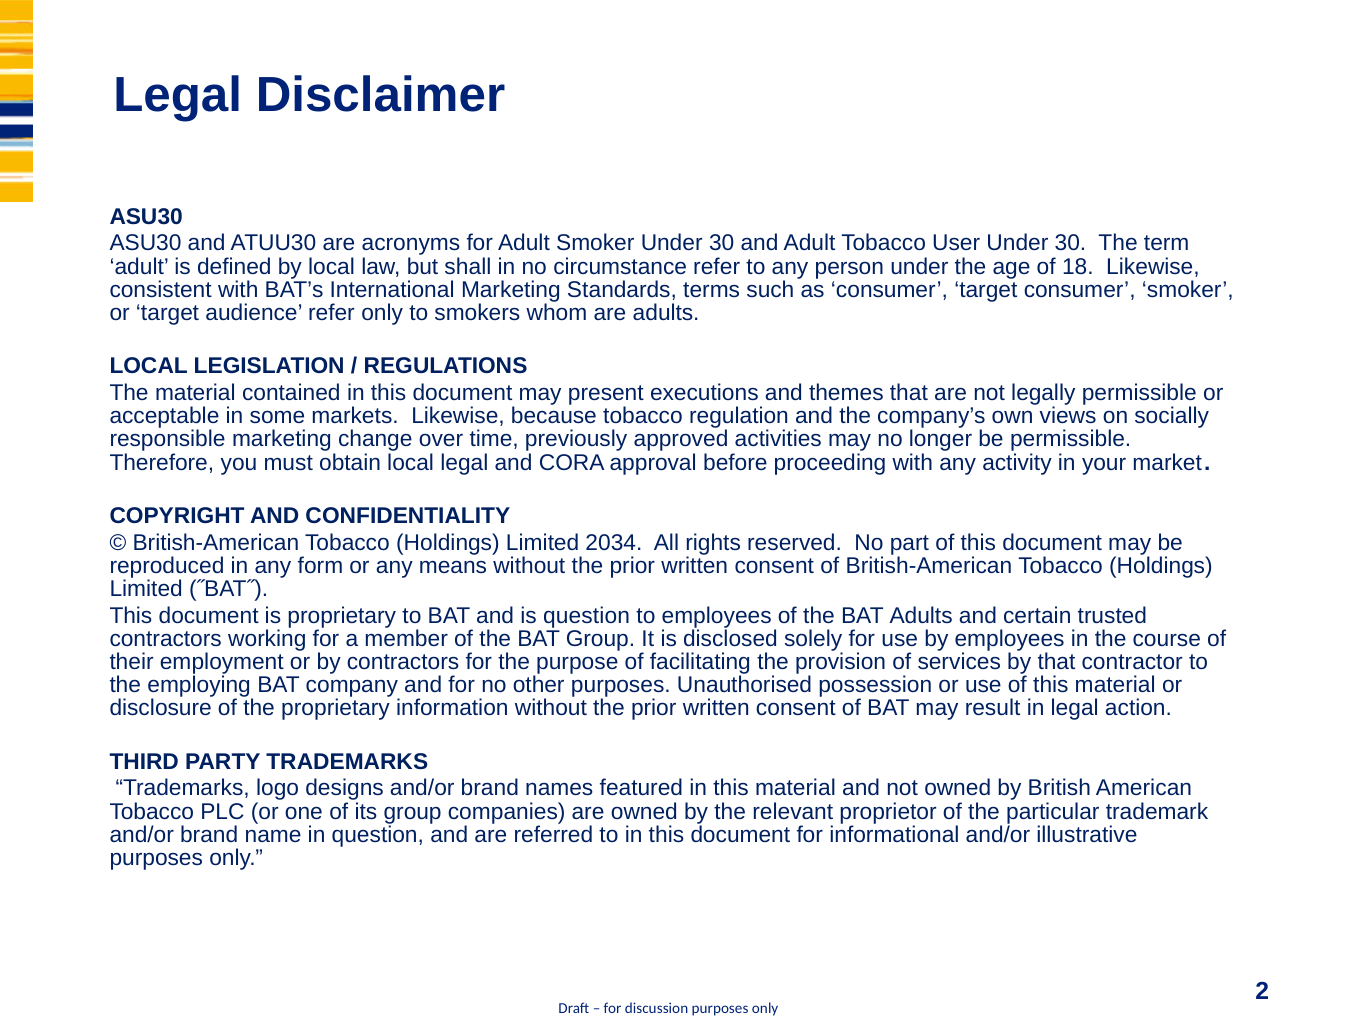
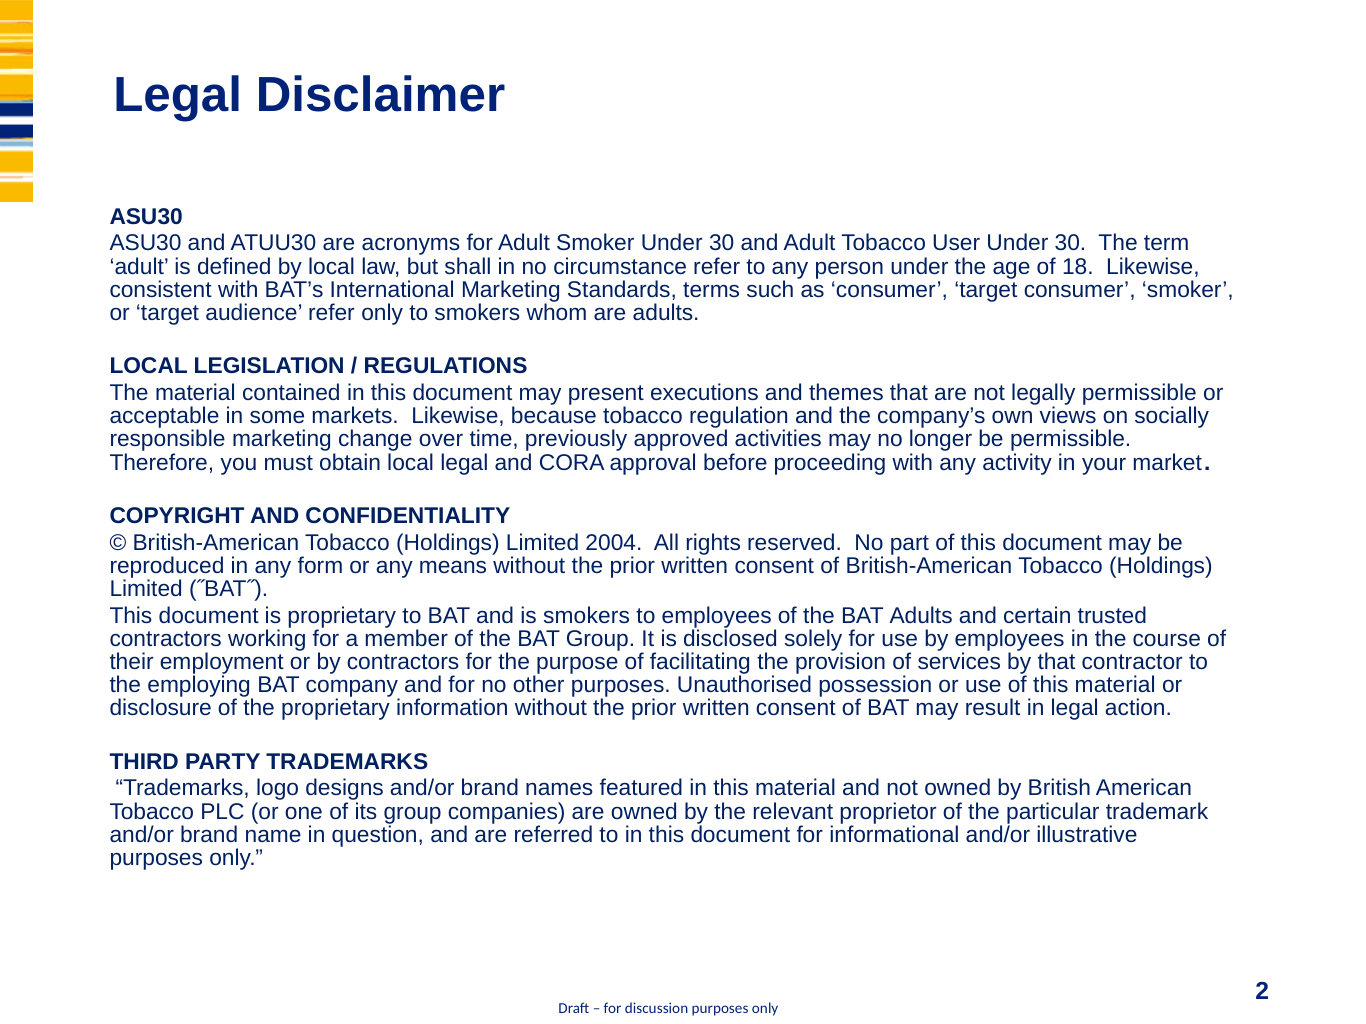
2034: 2034 -> 2004
is question: question -> smokers
